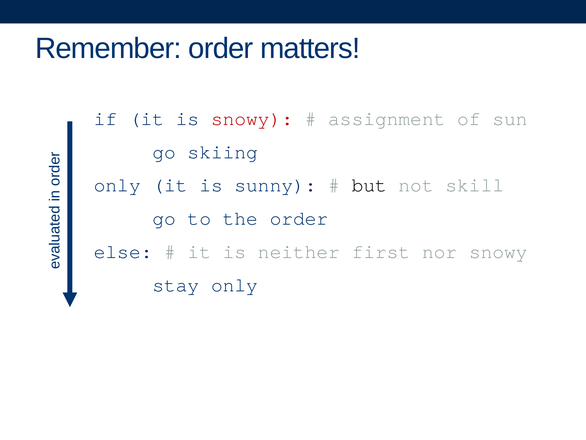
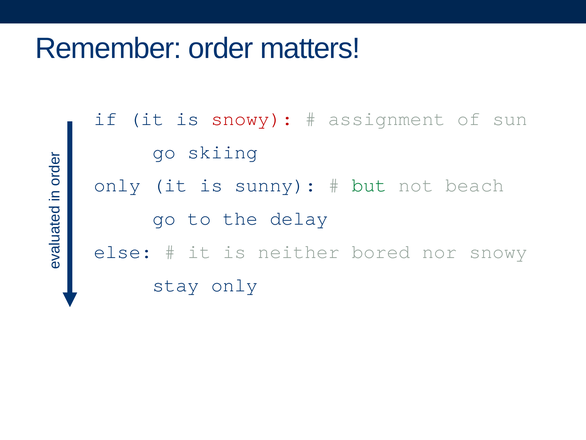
but colour: black -> green
skill: skill -> beach
the order: order -> delay
first: first -> bored
